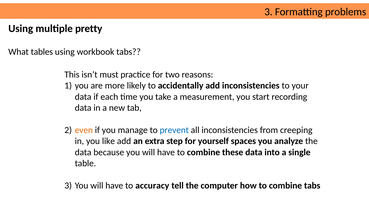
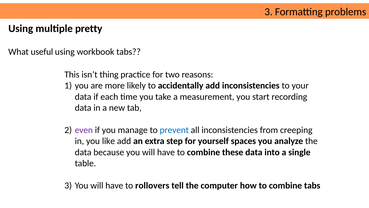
tables: tables -> useful
must: must -> thing
even colour: orange -> purple
accuracy: accuracy -> rollovers
